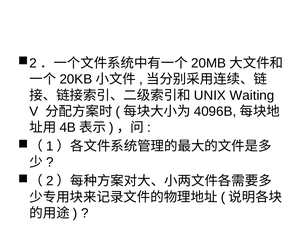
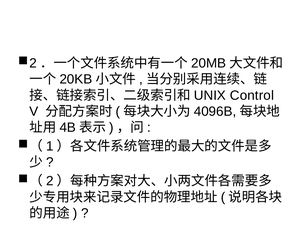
Waiting: Waiting -> Control
